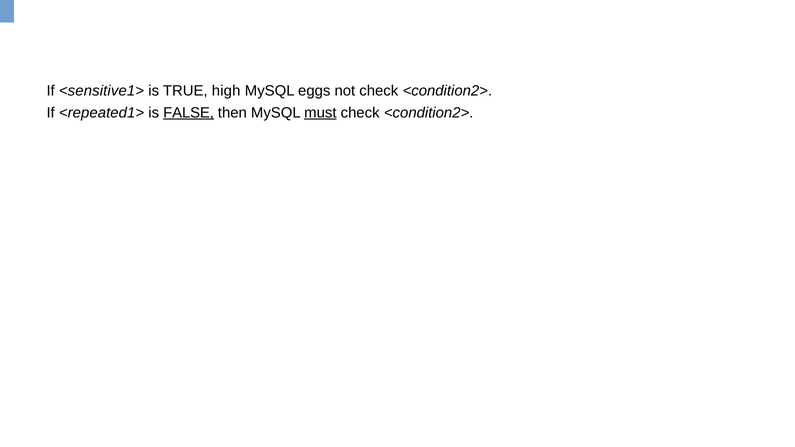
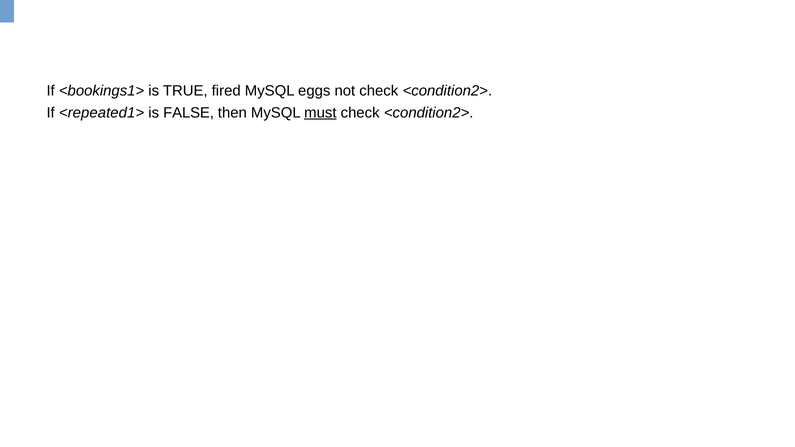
<sensitive1>: <sensitive1> -> <bookings1>
high: high -> fired
FALSE underline: present -> none
